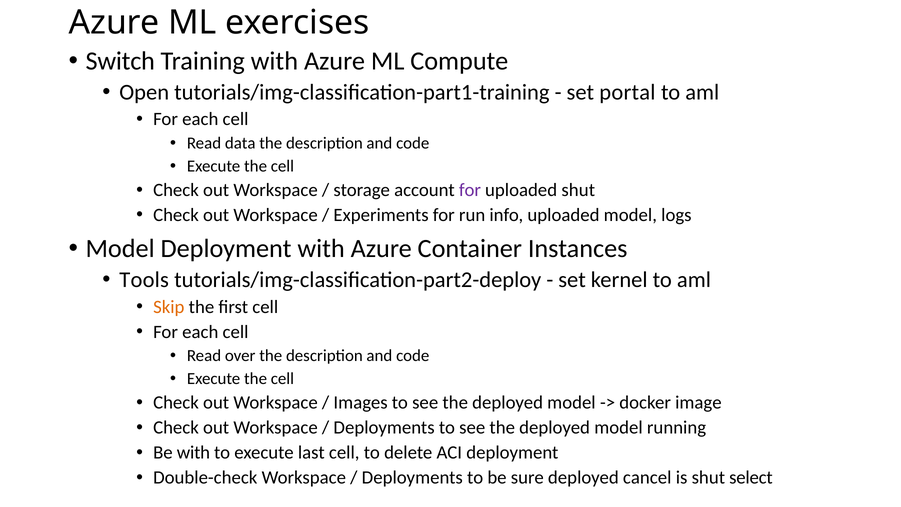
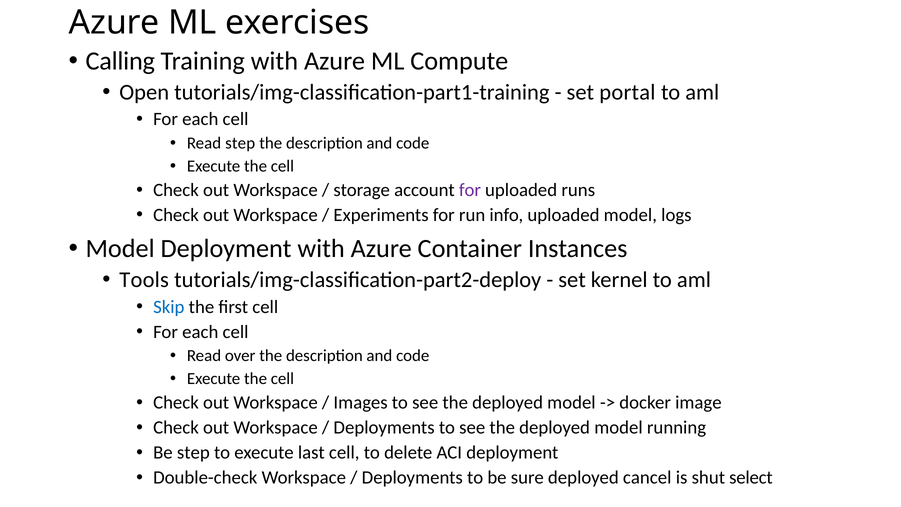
Switch: Switch -> Calling
Read data: data -> step
uploaded shut: shut -> runs
Skip colour: orange -> blue
Be with: with -> step
